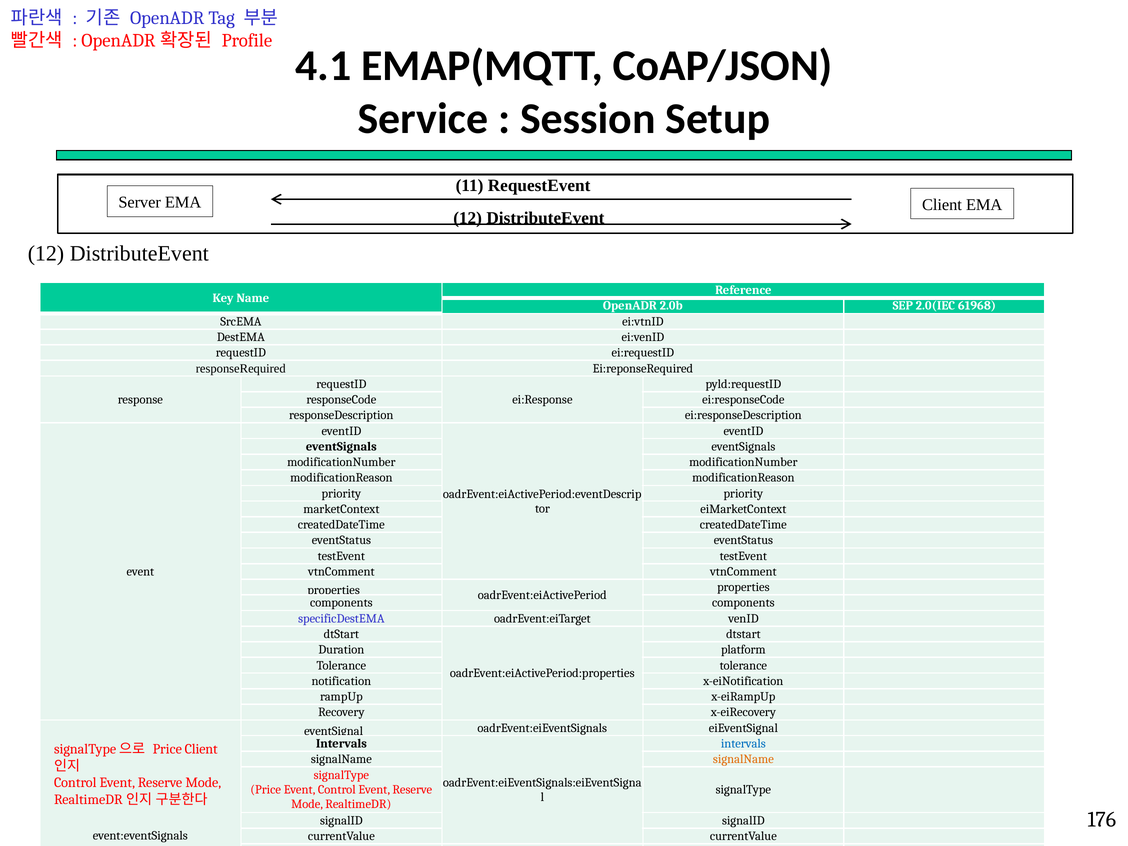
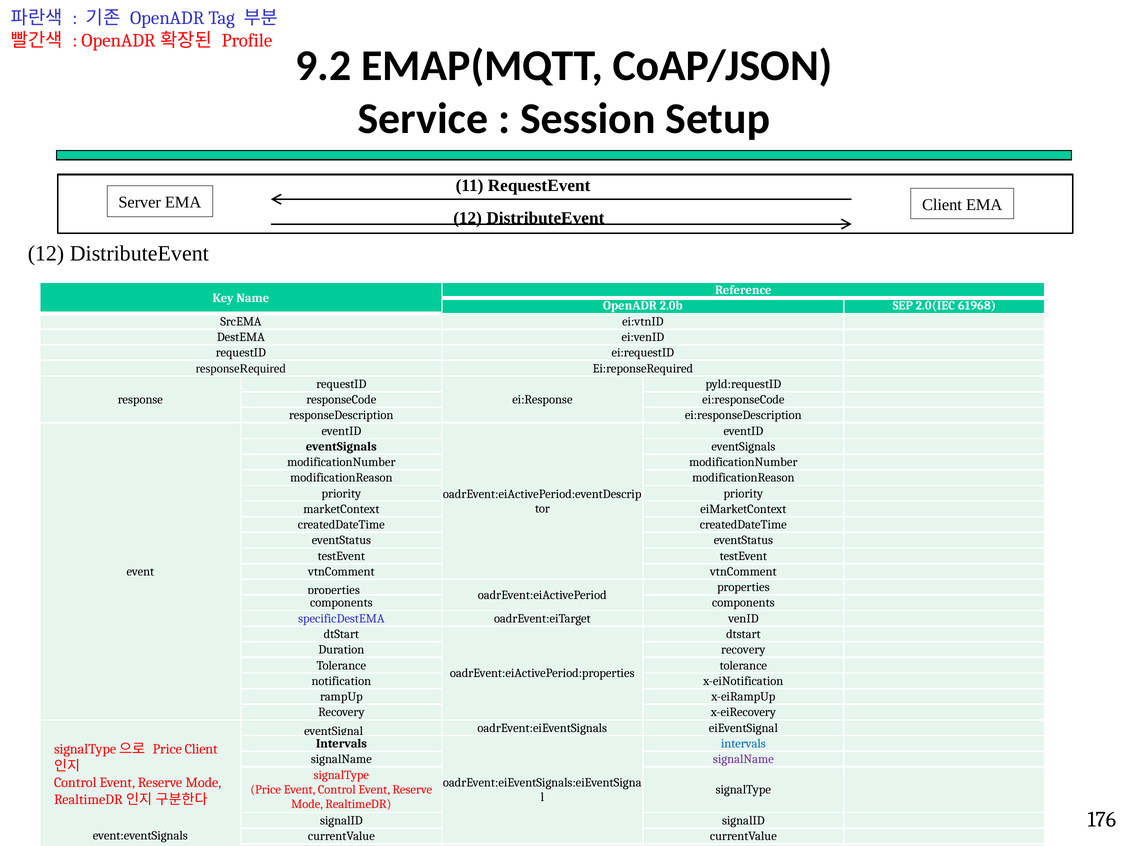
4.1: 4.1 -> 9.2
Duration platform: platform -> recovery
signalName at (743, 759) colour: orange -> purple
